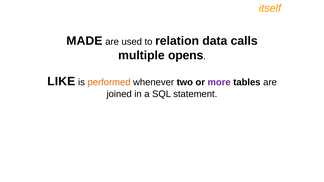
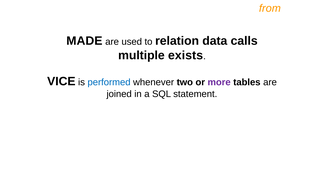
itself: itself -> from
opens: opens -> exists
LIKE: LIKE -> VICE
performed colour: orange -> blue
